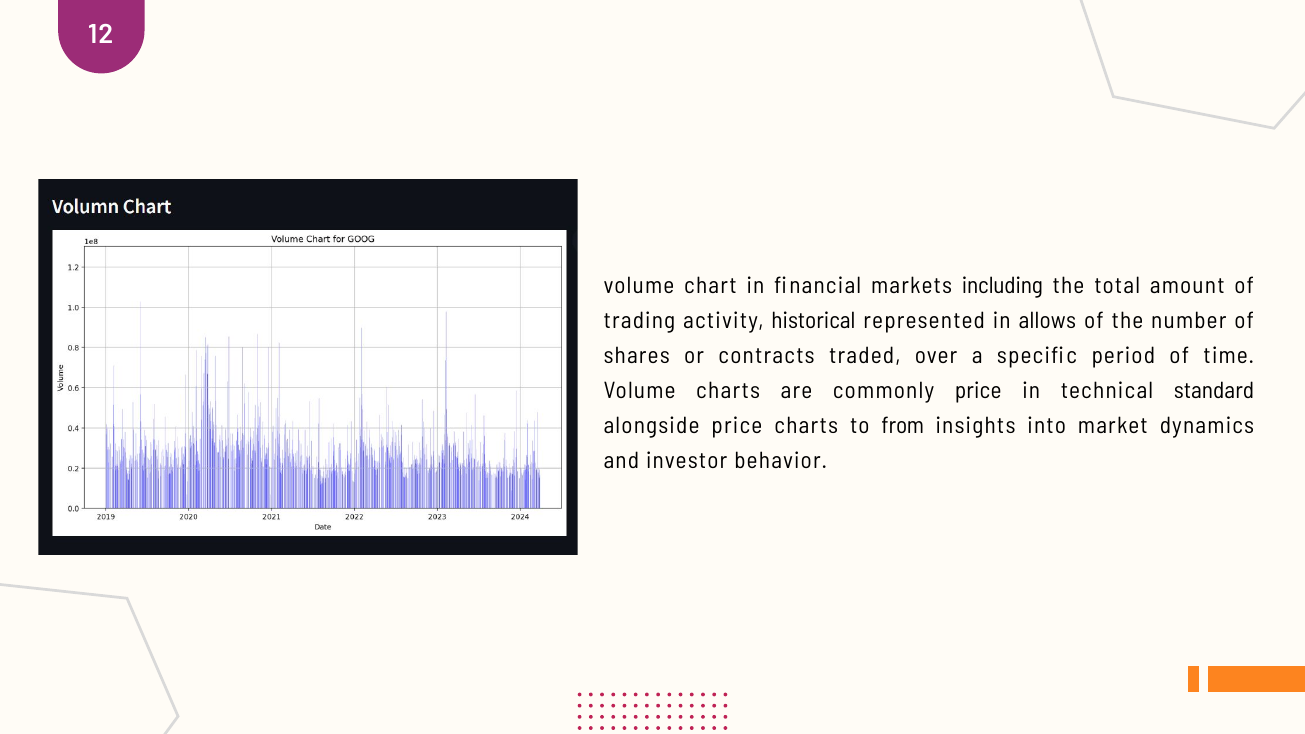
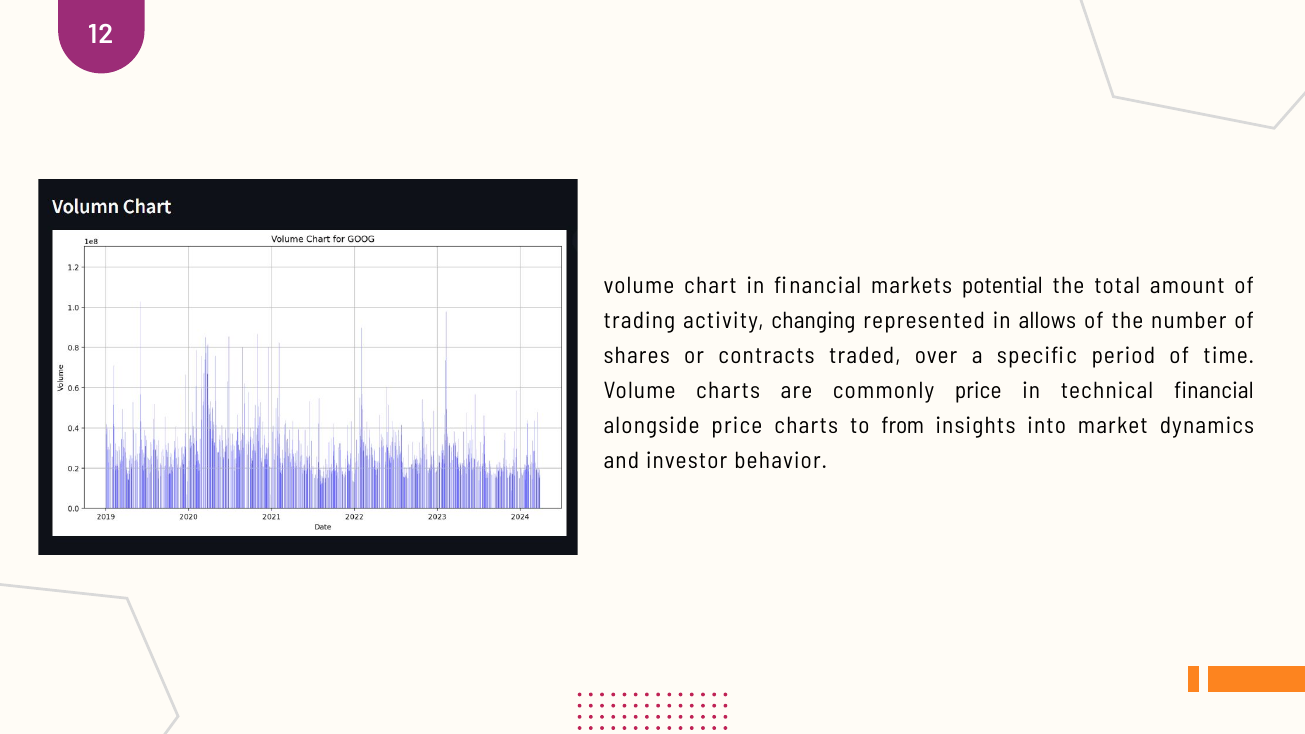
including: including -> potential
historical: historical -> changing
technical standard: standard -> financial
